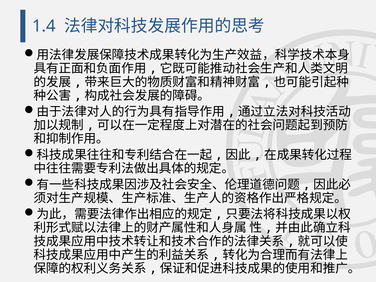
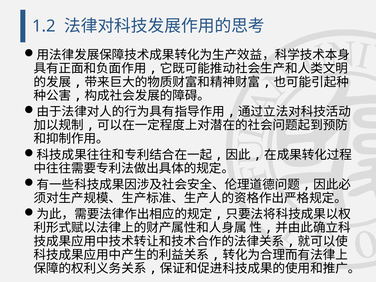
1.4: 1.4 -> 1.2
